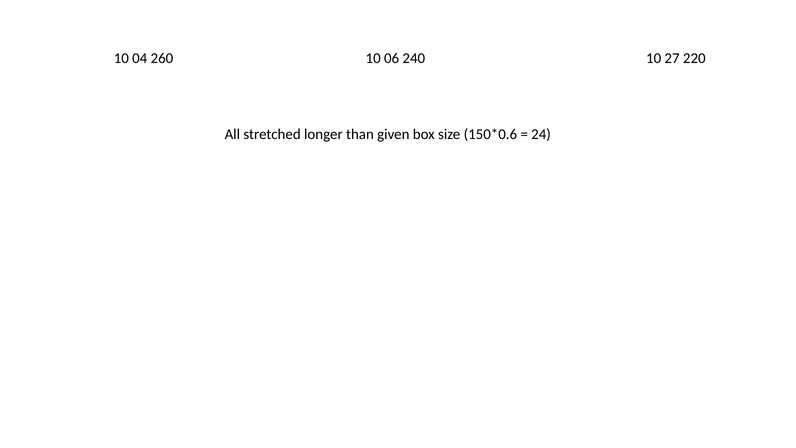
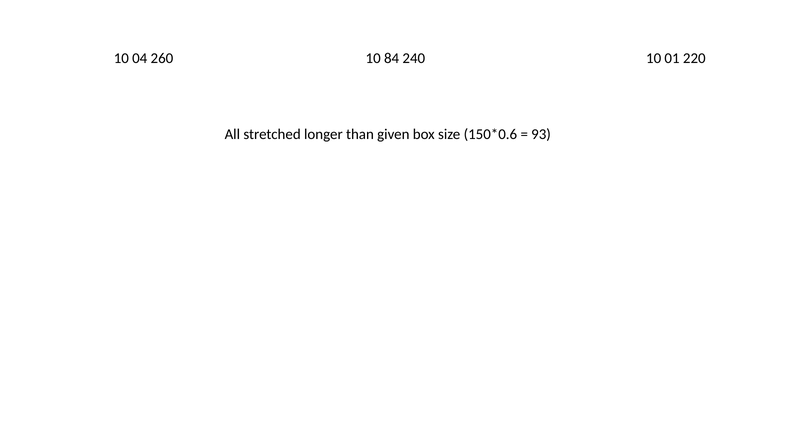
06: 06 -> 84
27: 27 -> 01
24: 24 -> 93
